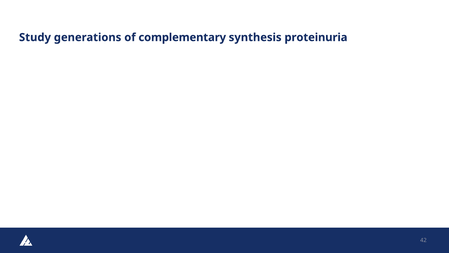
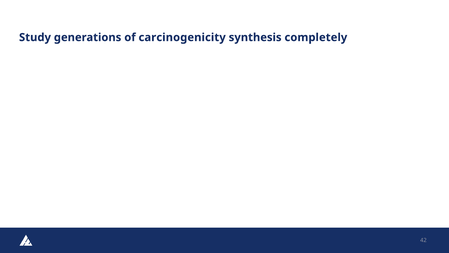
complementary: complementary -> carcinogenicity
proteinuria: proteinuria -> completely
